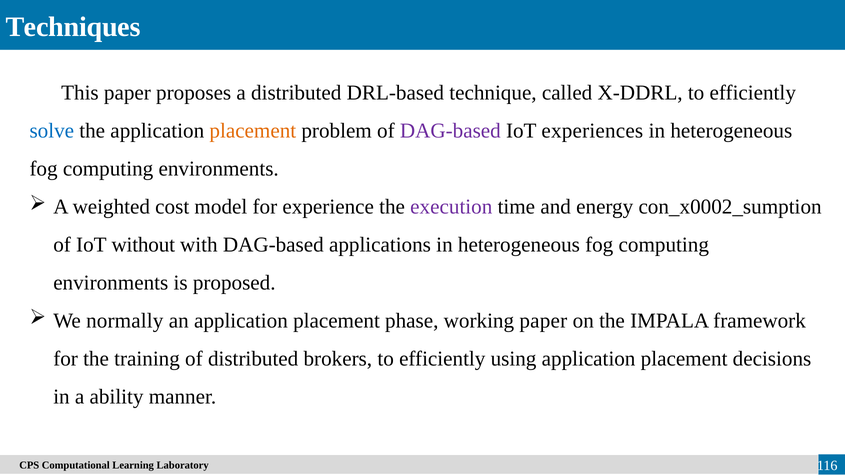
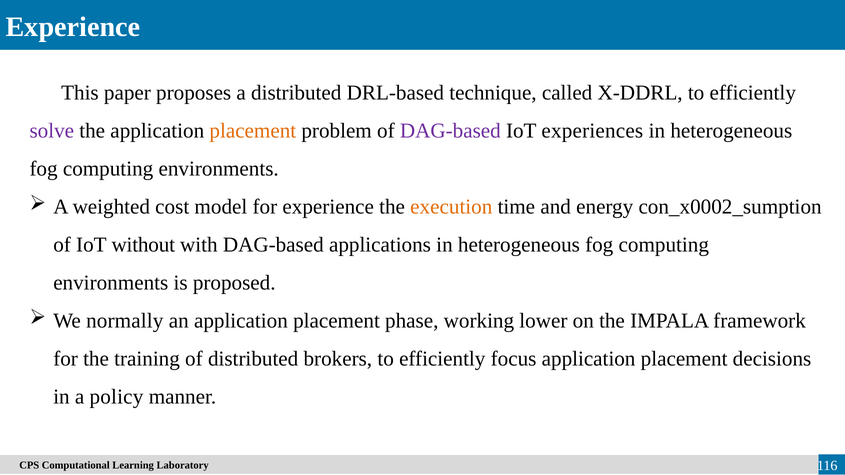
Techniques at (73, 27): Techniques -> Experience
solve colour: blue -> purple
execution colour: purple -> orange
working paper: paper -> lower
using: using -> focus
ability: ability -> policy
